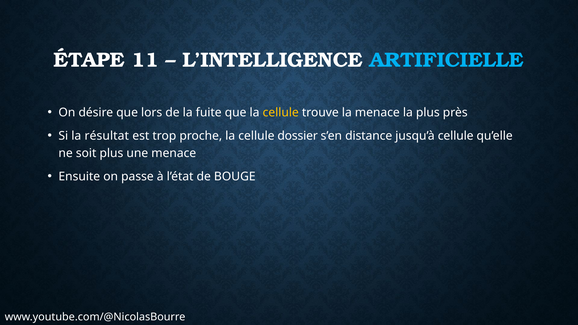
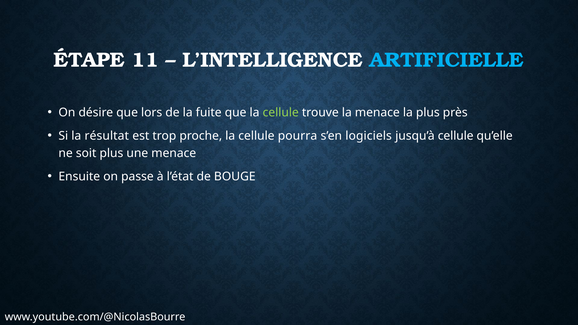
cellule at (281, 112) colour: yellow -> light green
dossier: dossier -> pourra
distance: distance -> logiciels
